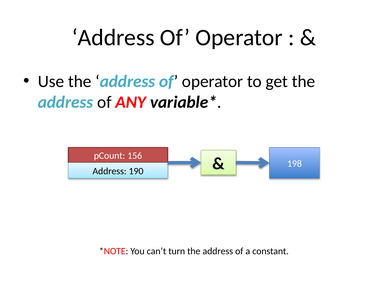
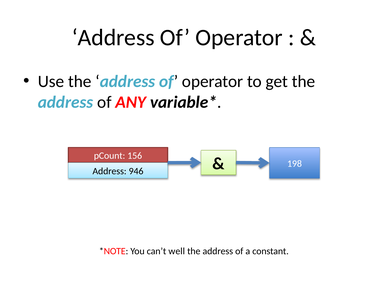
190: 190 -> 946
turn: turn -> well
